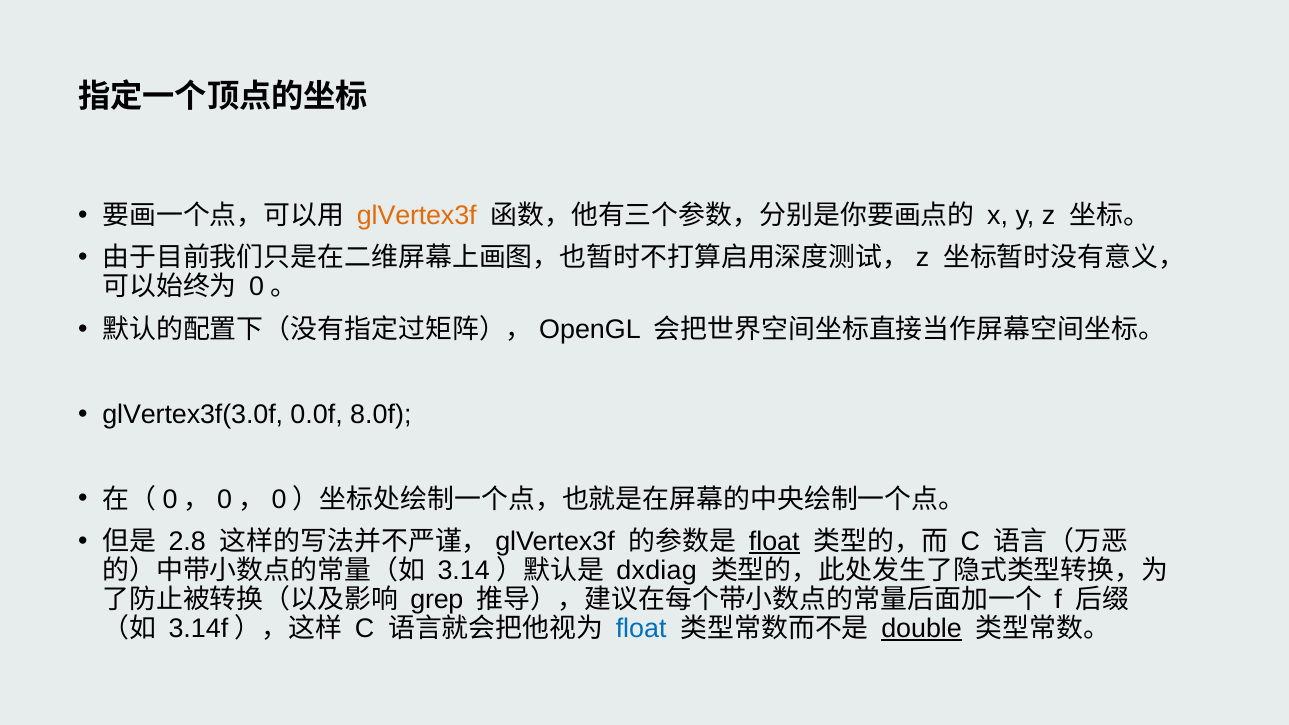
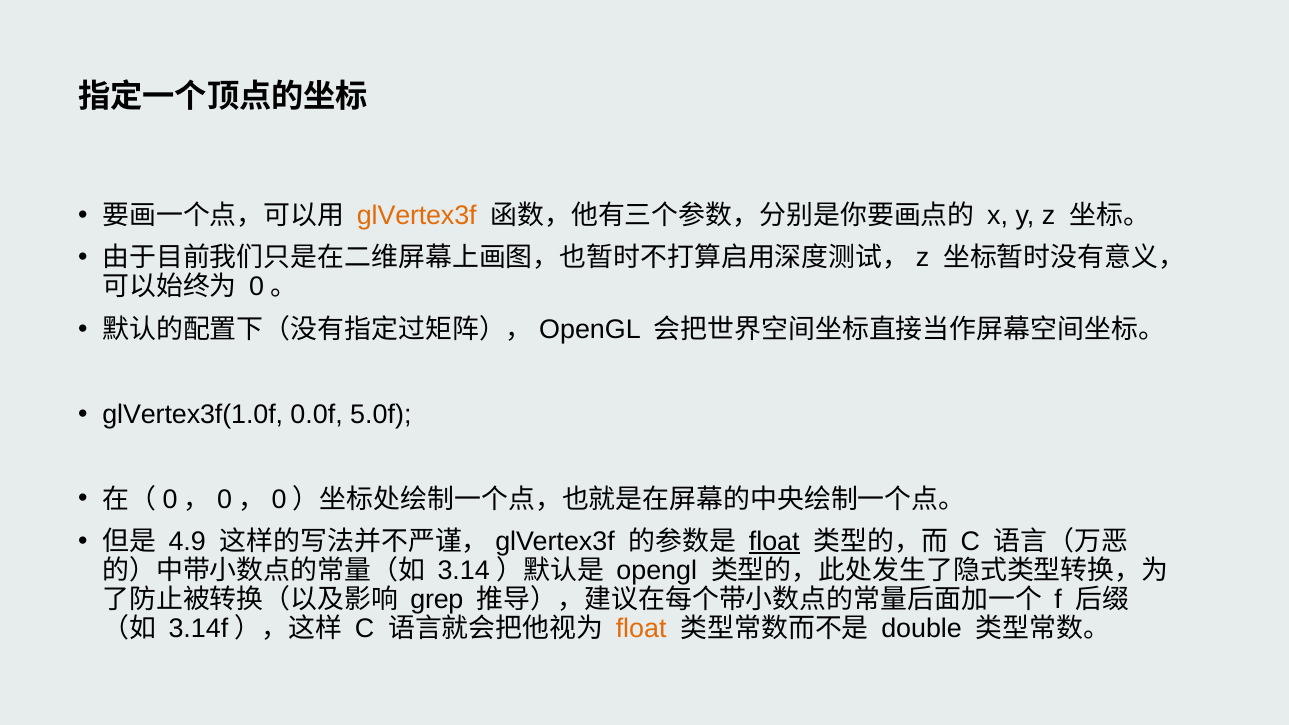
glVertex3f(3.0f: glVertex3f(3.0f -> glVertex3f(1.0f
8.0f: 8.0f -> 5.0f
2.8: 2.8 -> 4.9
dxdiag: dxdiag -> opengl
float at (641, 629) colour: blue -> orange
double underline: present -> none
